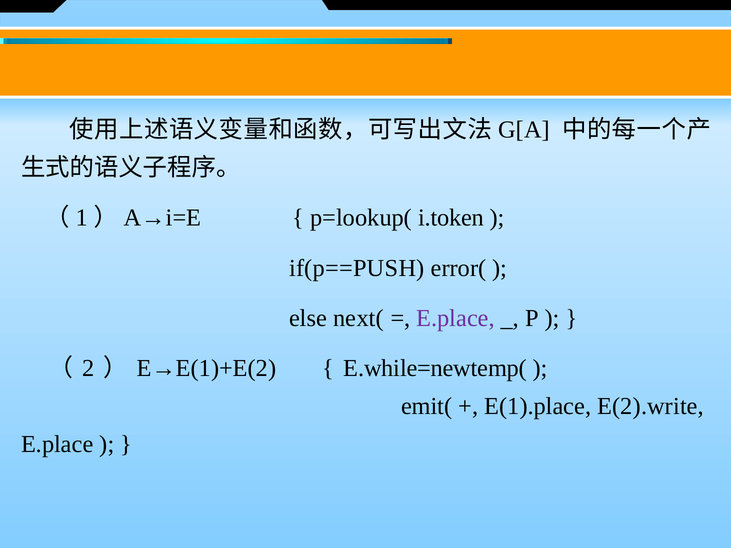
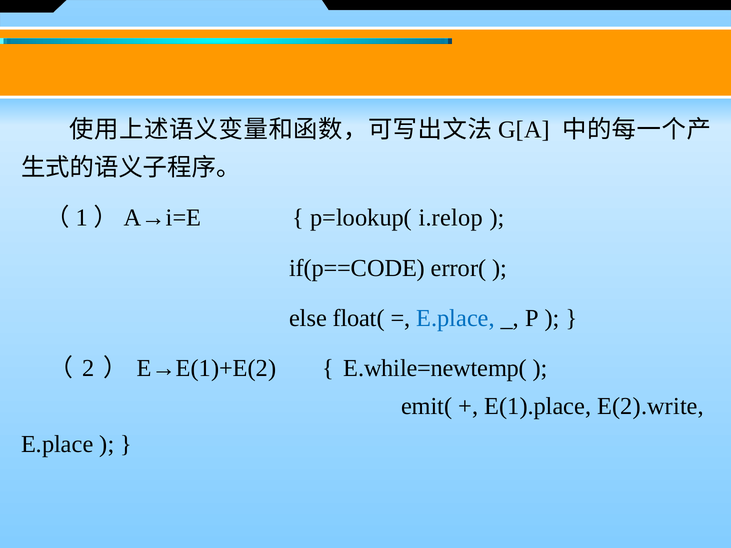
i.token: i.token -> i.relop
if(p==PUSH: if(p==PUSH -> if(p==CODE
next(: next( -> float(
E.place at (456, 318) colour: purple -> blue
